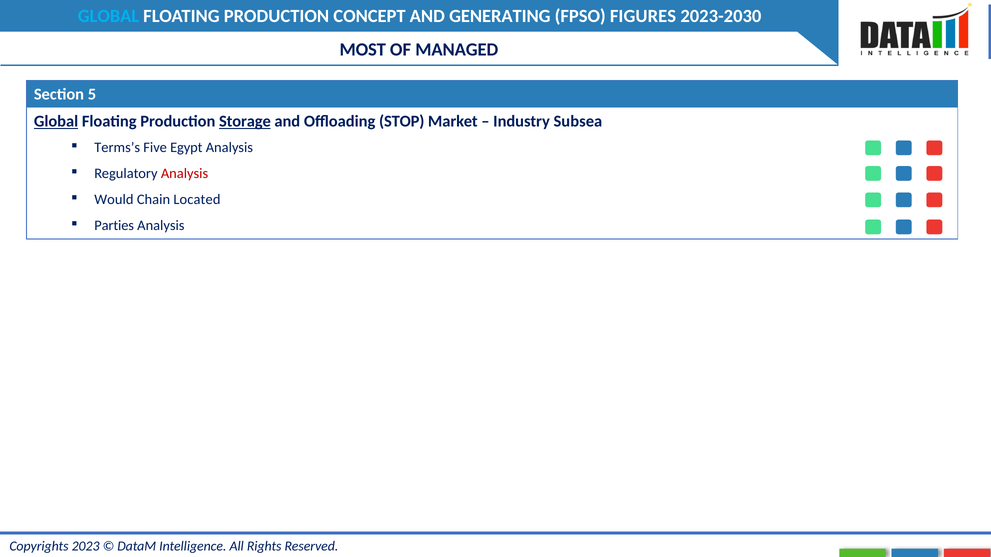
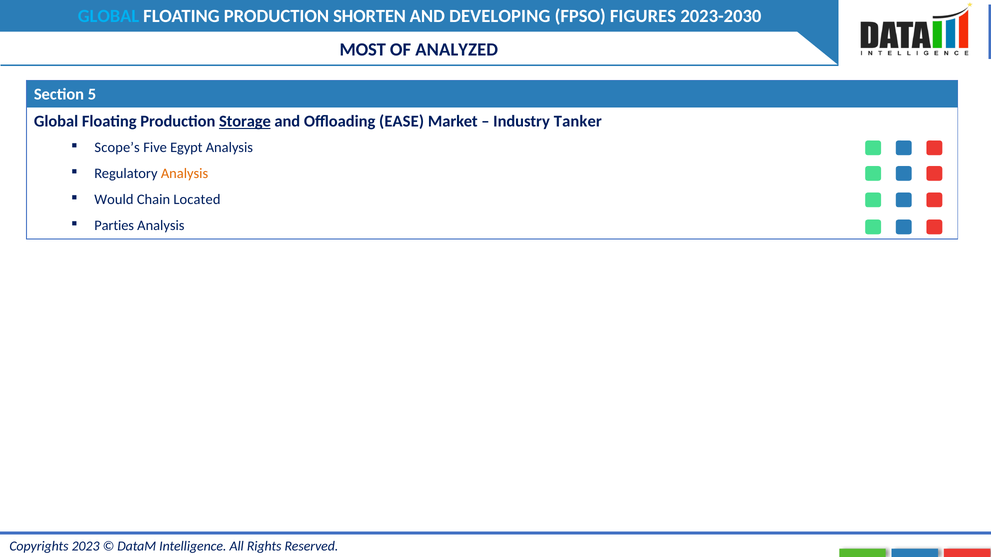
CONCEPT: CONCEPT -> SHORTEN
GENERATING: GENERATING -> DEVELOPING
MANAGED: MANAGED -> ANALYZED
Global at (56, 122) underline: present -> none
STOP: STOP -> EASE
Subsea: Subsea -> Tanker
Terms’s: Terms’s -> Scope’s
Analysis at (185, 174) colour: red -> orange
